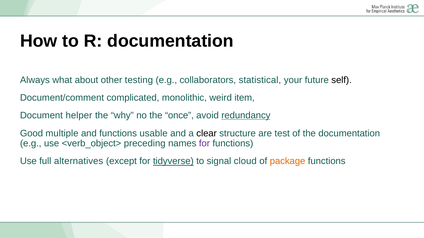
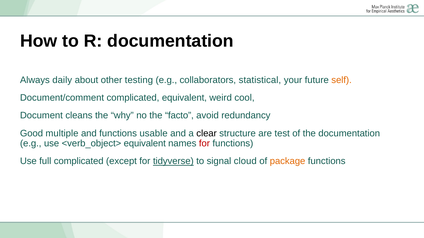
what: what -> daily
self colour: black -> orange
complicated monolithic: monolithic -> equivalent
item: item -> cool
helper: helper -> cleans
once: once -> facto
redundancy underline: present -> none
<verb_object> preceding: preceding -> equivalent
for at (204, 144) colour: purple -> red
full alternatives: alternatives -> complicated
